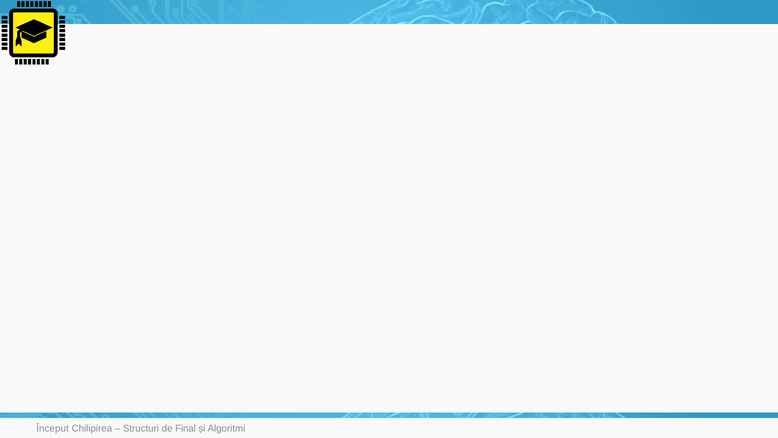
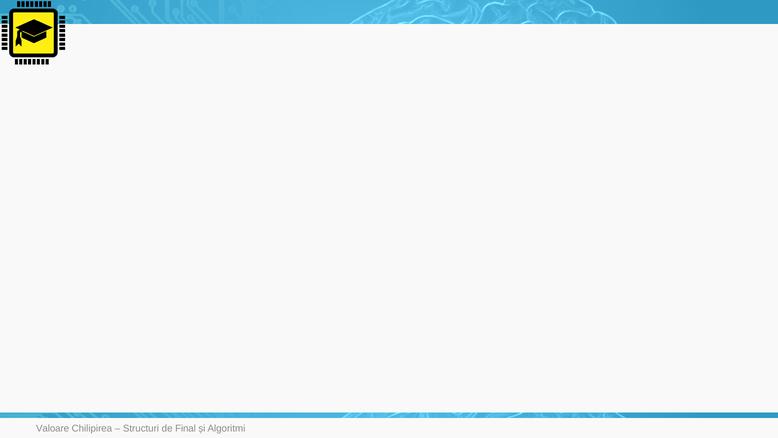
Început: Început -> Valoare
